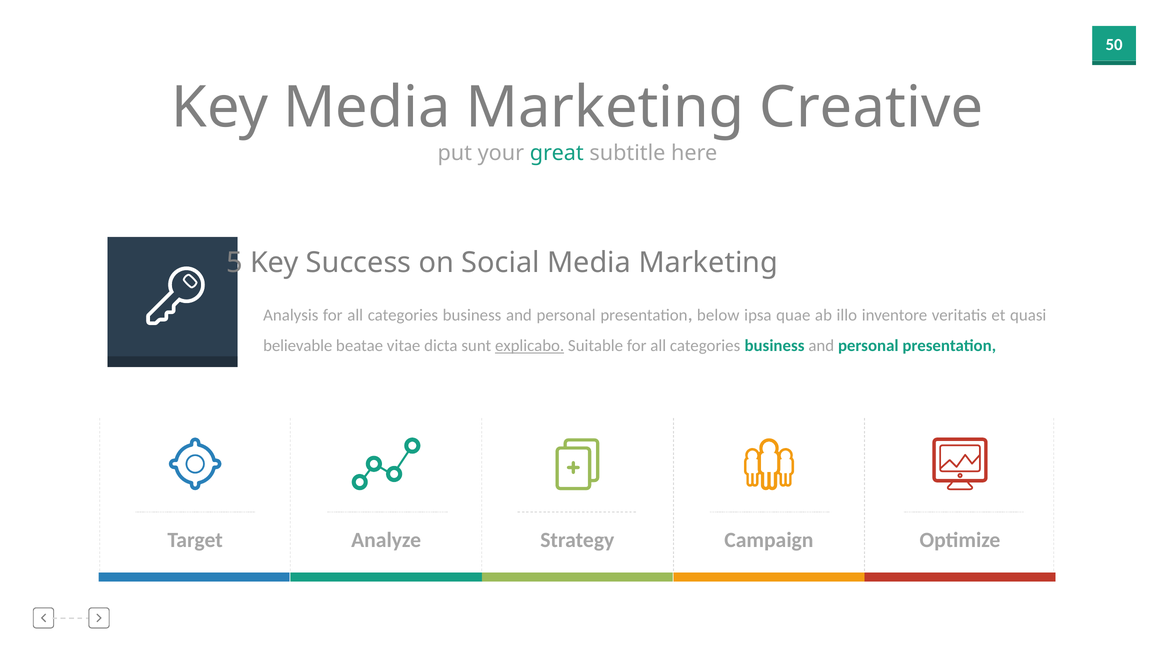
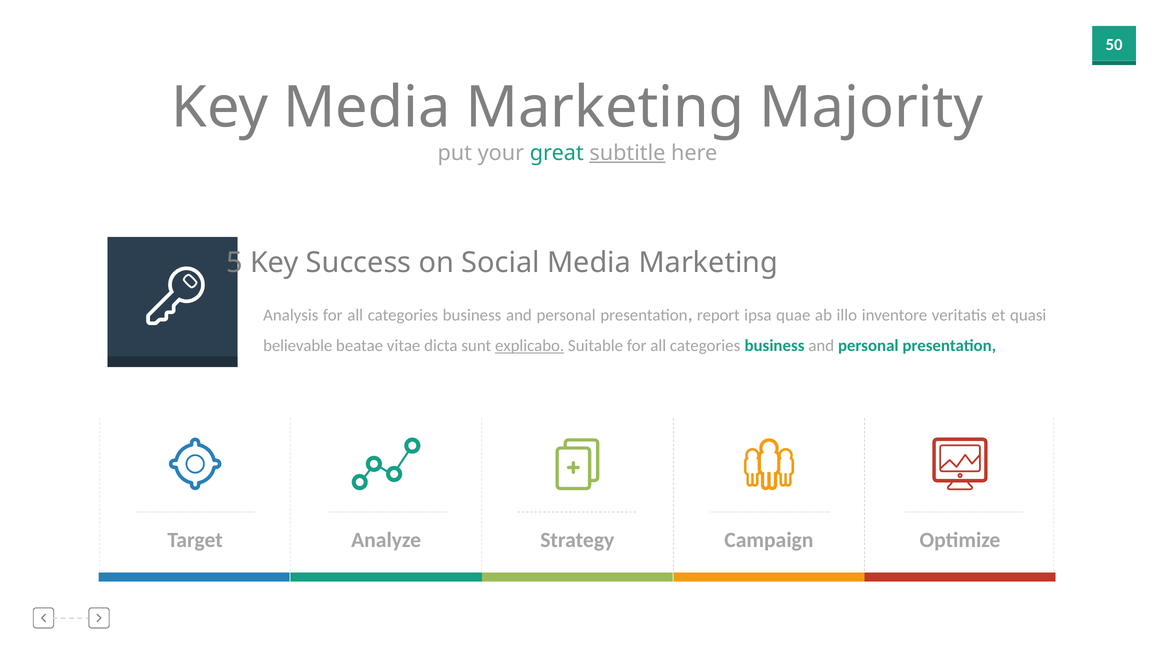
Creative: Creative -> Majority
subtitle underline: none -> present
below: below -> report
